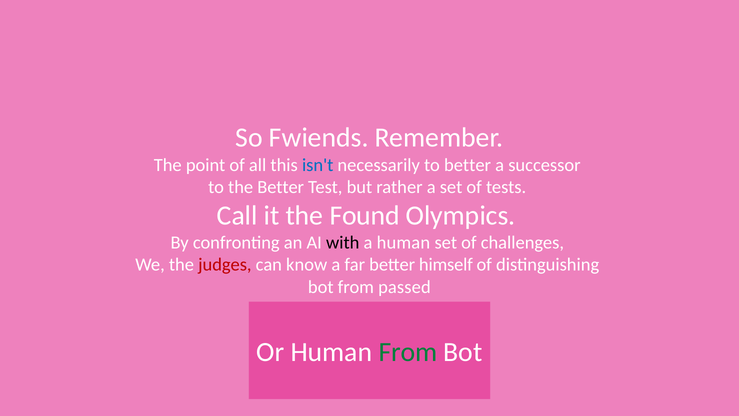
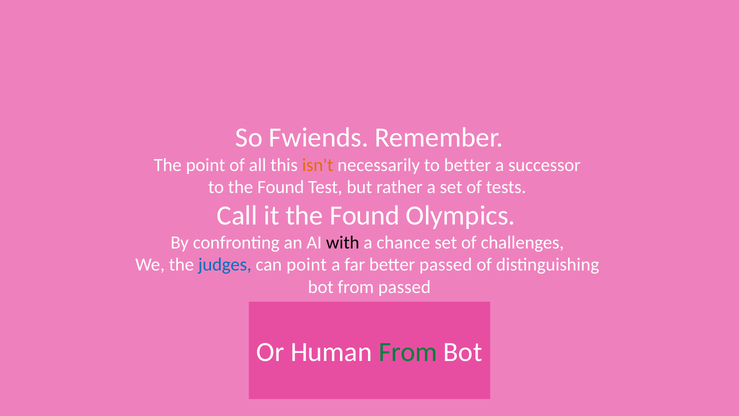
isn't colour: blue -> orange
to the Better: Better -> Found
a human: human -> chance
judges colour: red -> blue
can know: know -> point
better himself: himself -> passed
